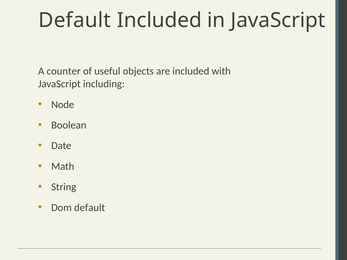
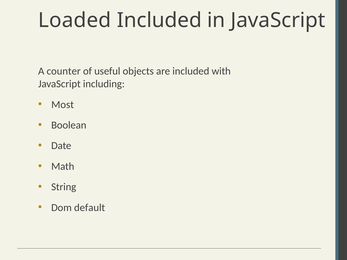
Default at (75, 20): Default -> Loaded
Node: Node -> Most
